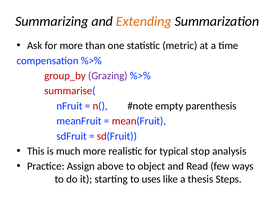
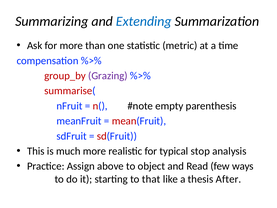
Extending colour: orange -> blue
uses: uses -> that
Steps: Steps -> After
